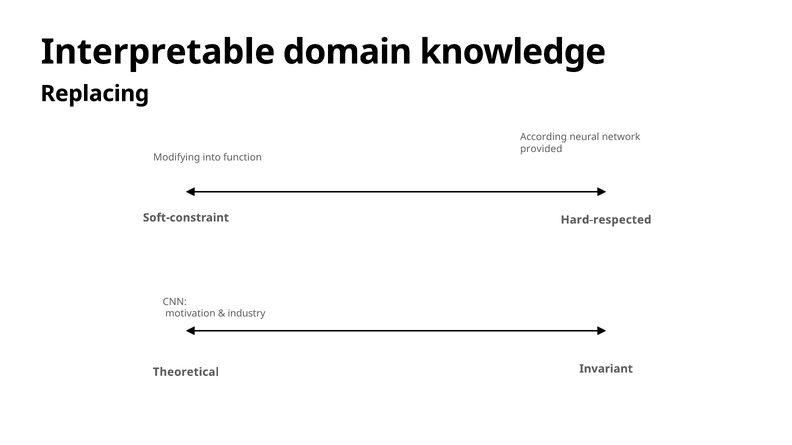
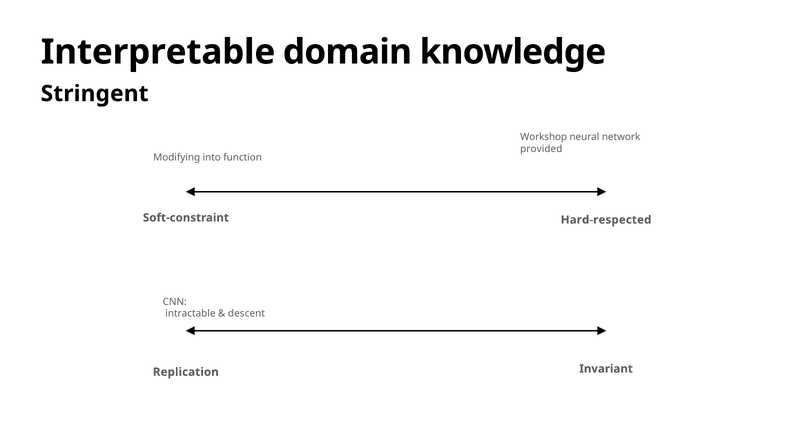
Replacing: Replacing -> Stringent
According: According -> Workshop
motivation: motivation -> intractable
industry: industry -> descent
Theoretical: Theoretical -> Replication
